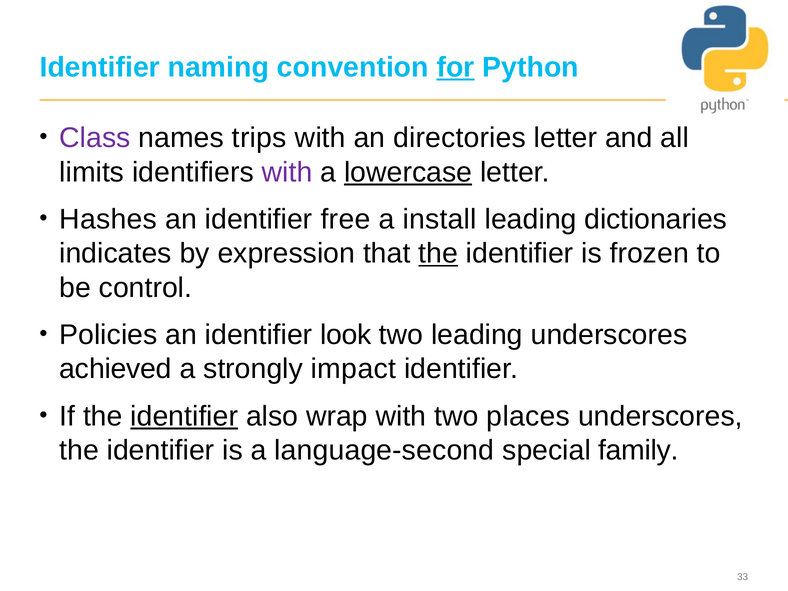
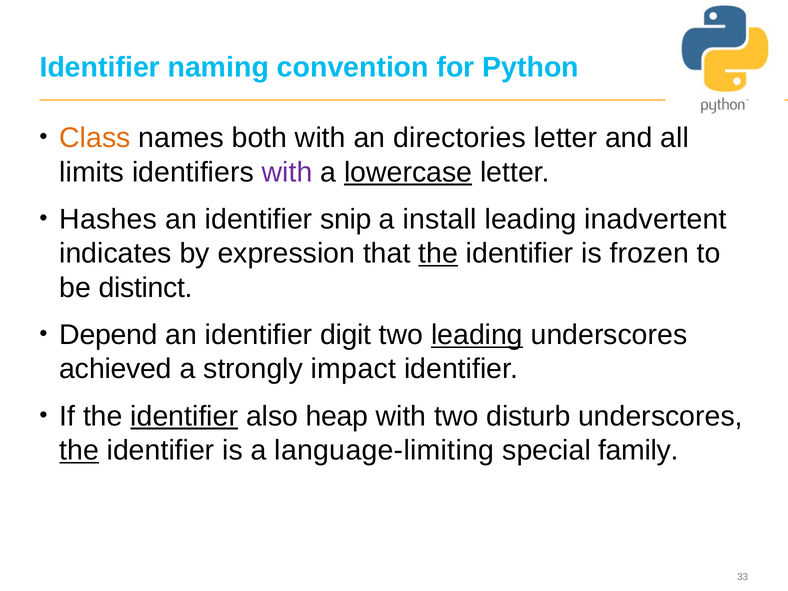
for underline: present -> none
Class colour: purple -> orange
trips: trips -> both
free: free -> snip
dictionaries: dictionaries -> inadvertent
control: control -> distinct
Policies: Policies -> Depend
look: look -> digit
leading at (477, 335) underline: none -> present
wrap: wrap -> heap
places: places -> disturb
the at (79, 450) underline: none -> present
language-second: language-second -> language-limiting
